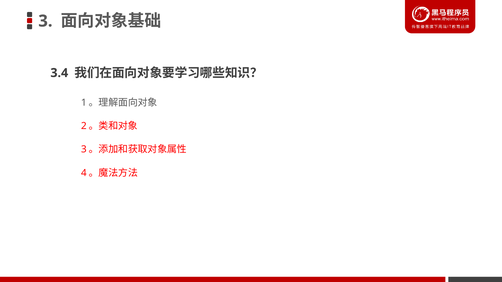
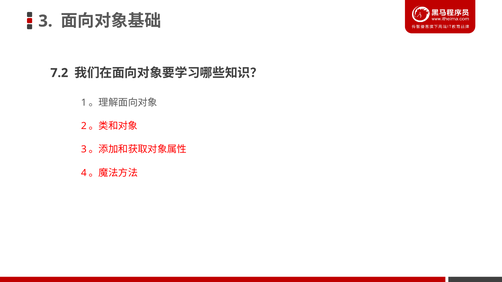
3.4: 3.4 -> 7.2
